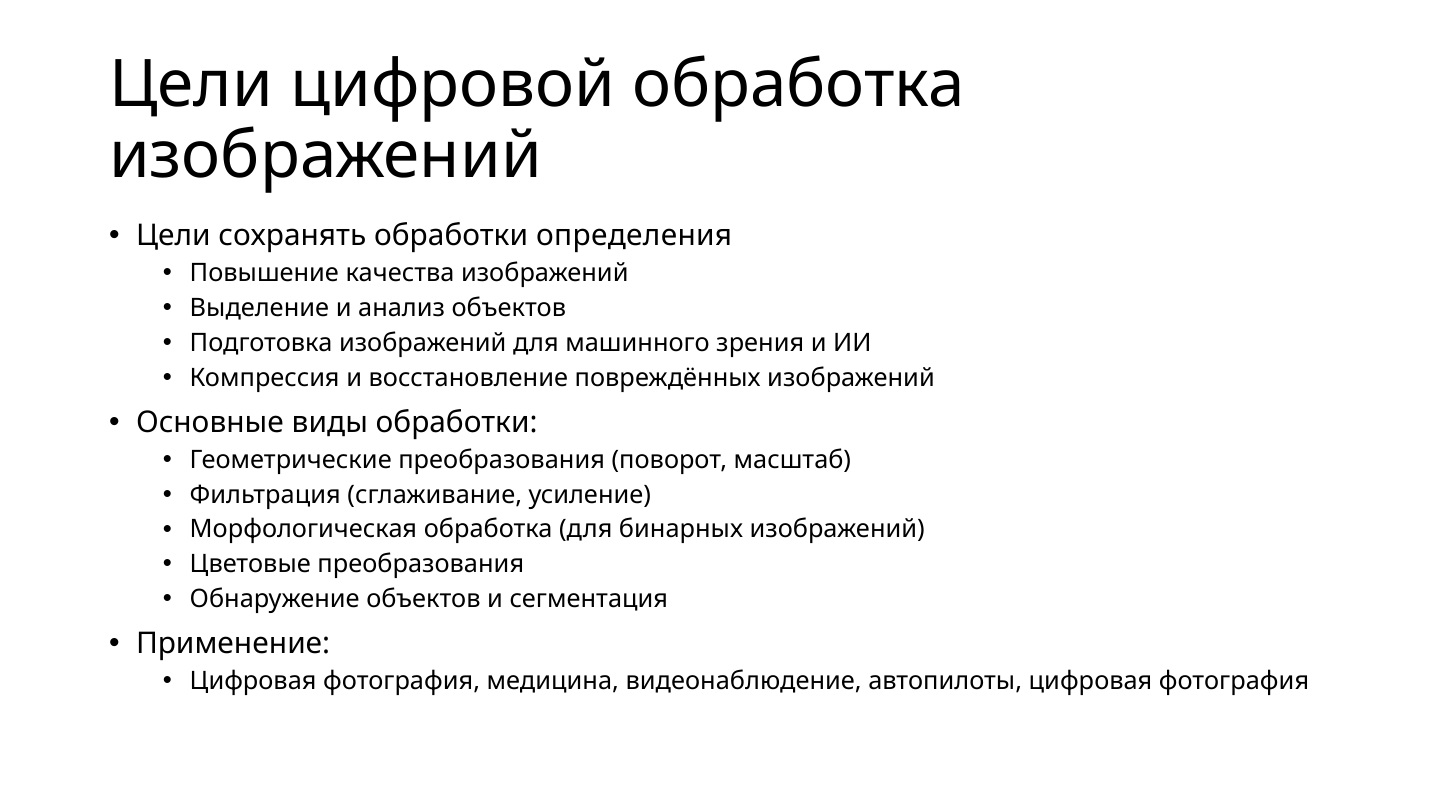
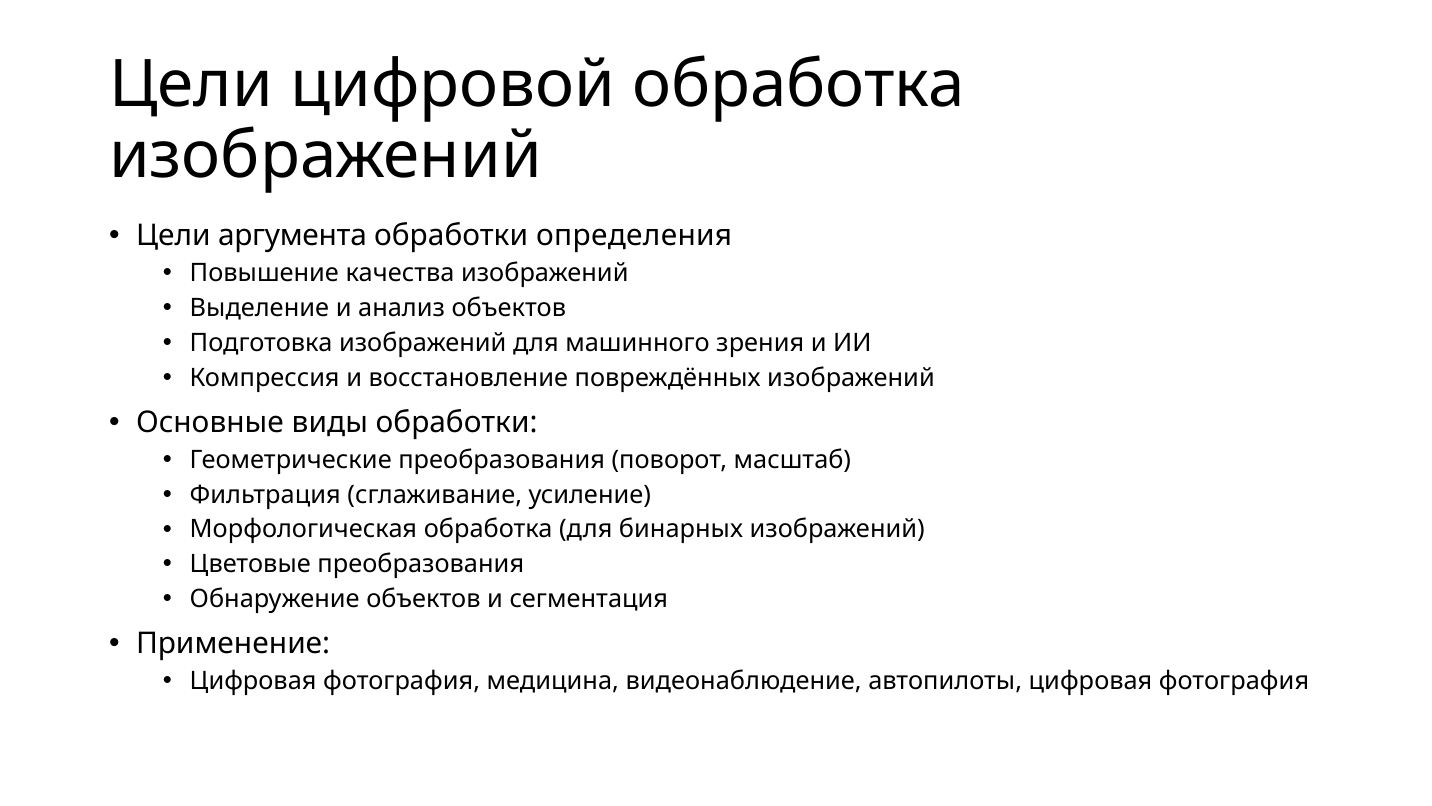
сохранять: сохранять -> аргумента
